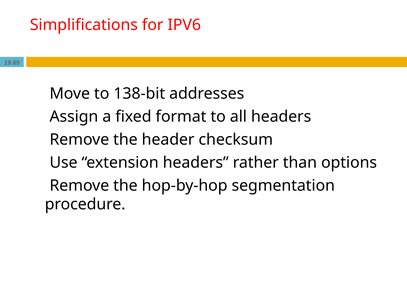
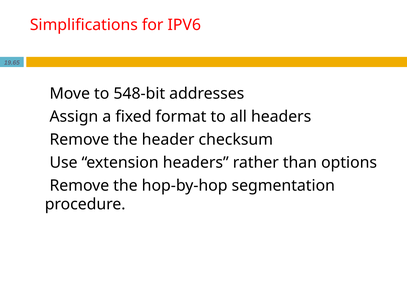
138-bit: 138-bit -> 548-bit
